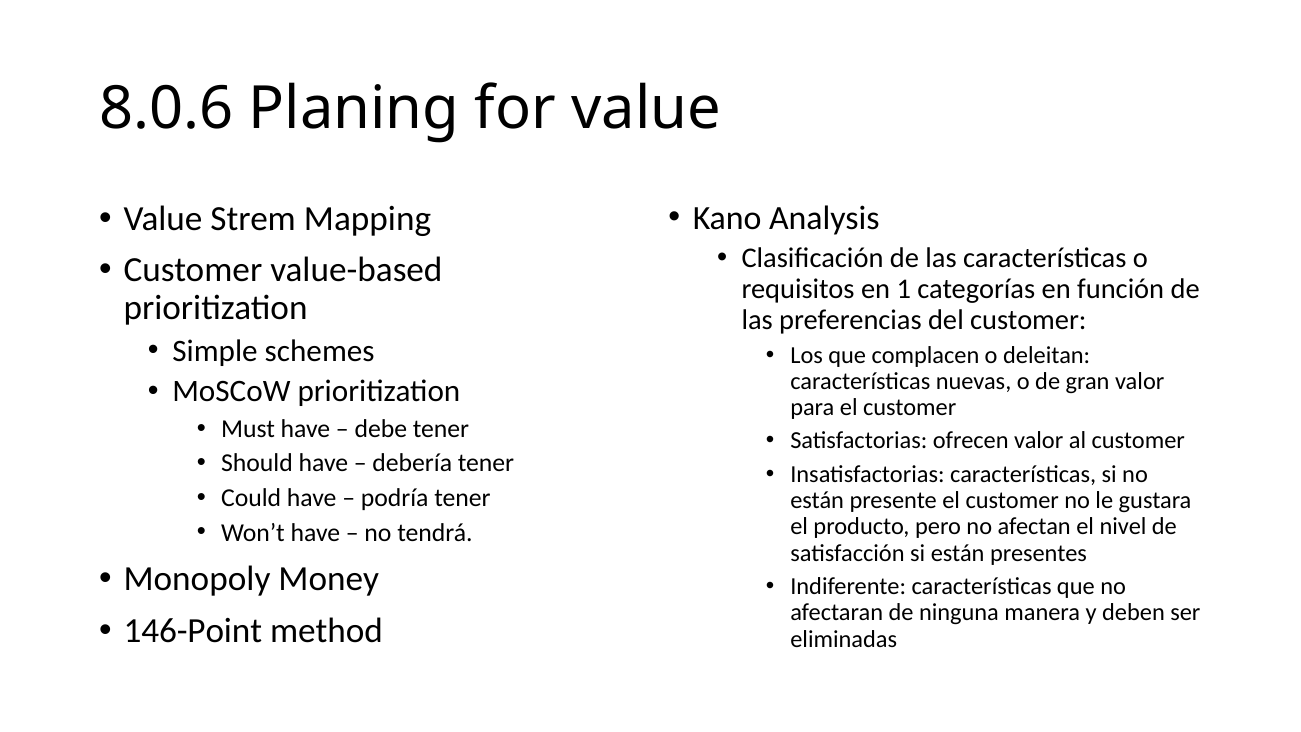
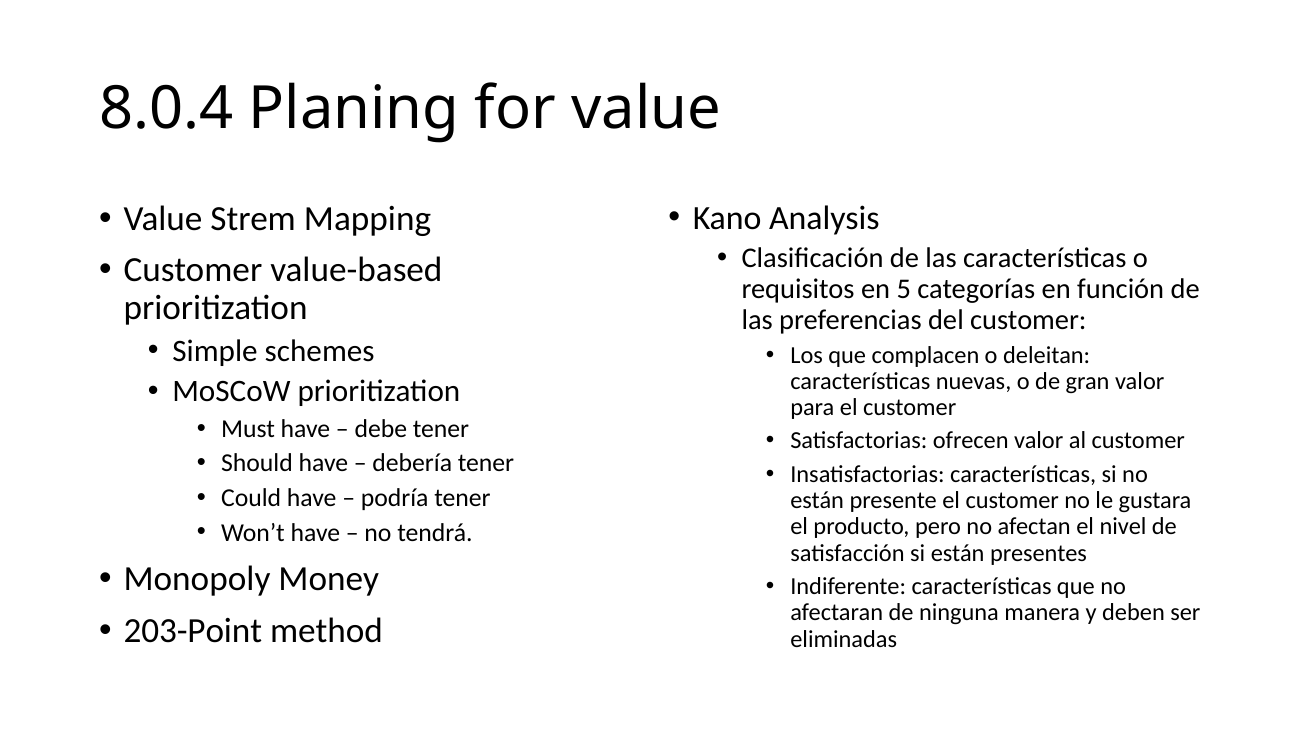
8.0.6: 8.0.6 -> 8.0.4
1: 1 -> 5
146-Point: 146-Point -> 203-Point
